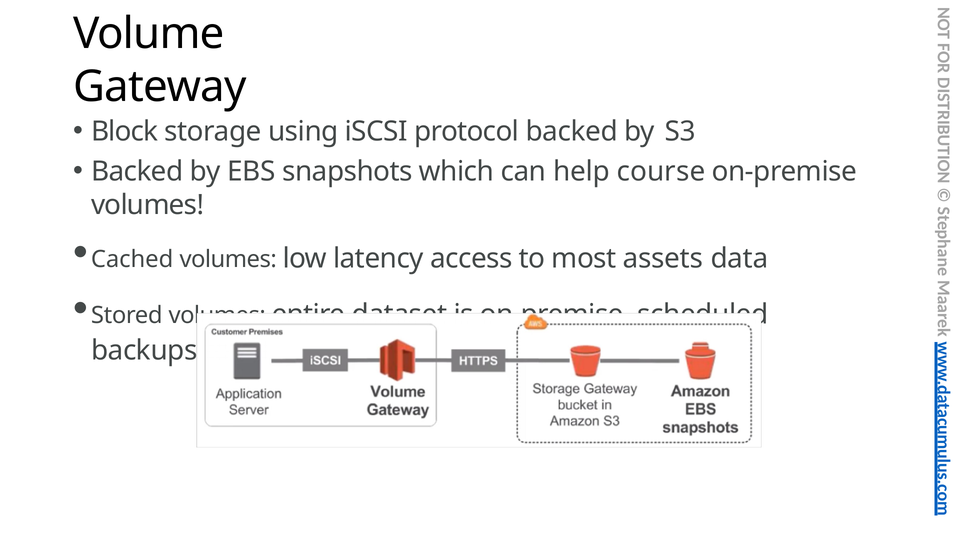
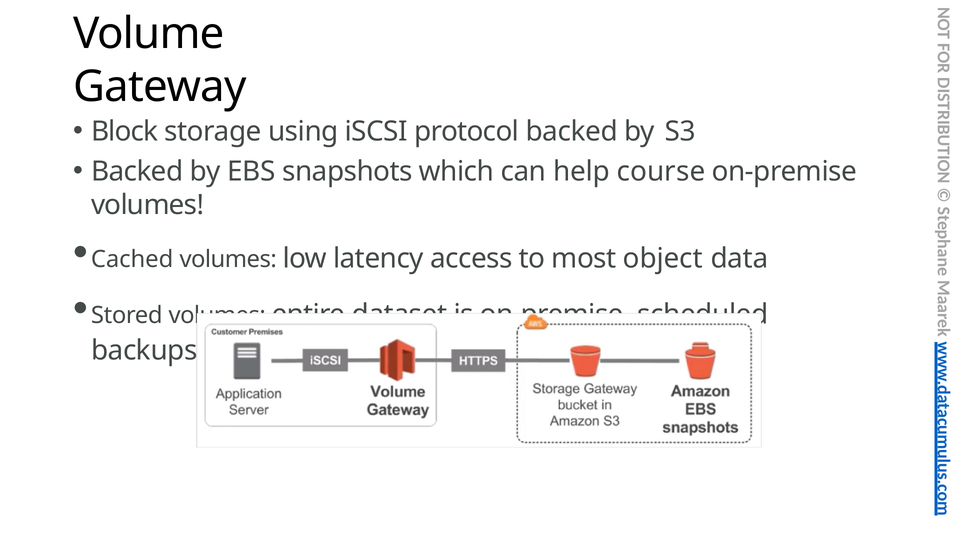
assets: assets -> object
